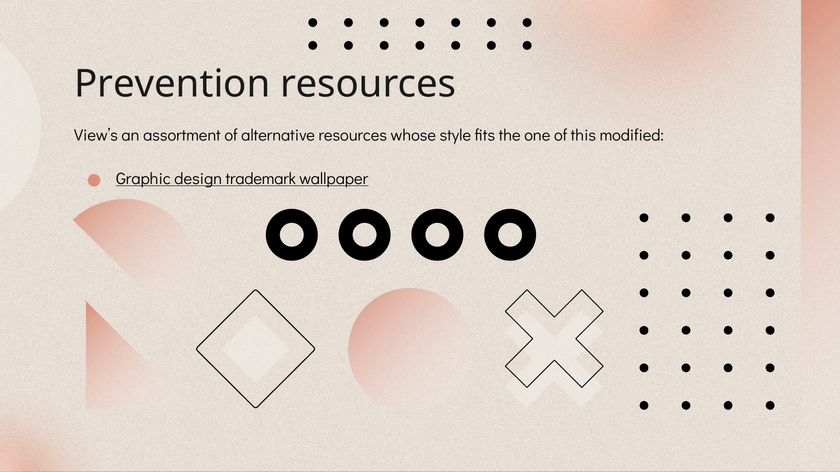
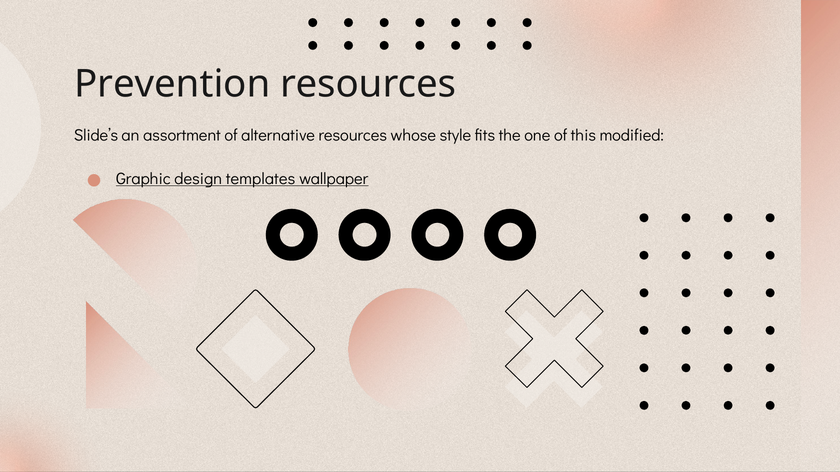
View’s: View’s -> Slide’s
trademark: trademark -> templates
